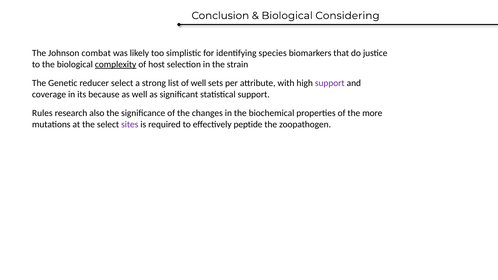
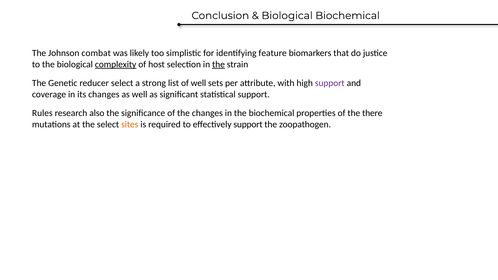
Biological Considering: Considering -> Biochemical
species: species -> feature
the at (218, 64) underline: none -> present
its because: because -> changes
more: more -> there
sites colour: purple -> orange
effectively peptide: peptide -> support
